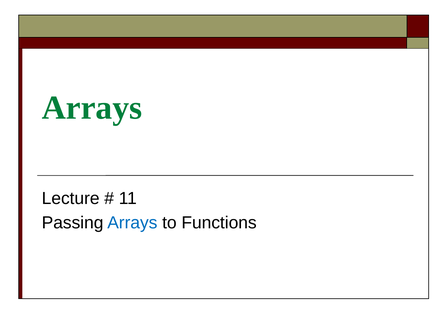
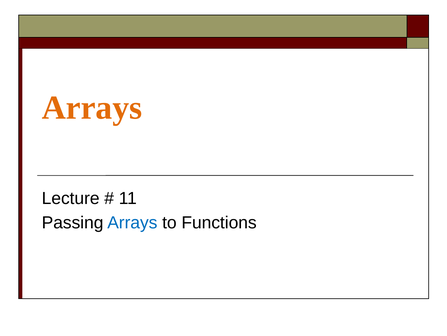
Arrays at (92, 107) colour: green -> orange
